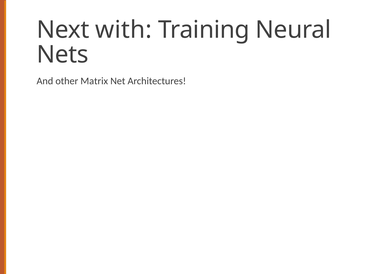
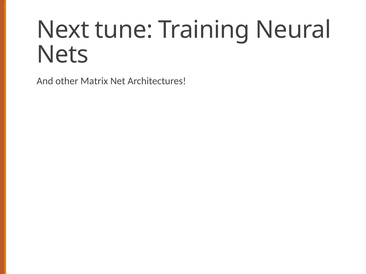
with: with -> tune
